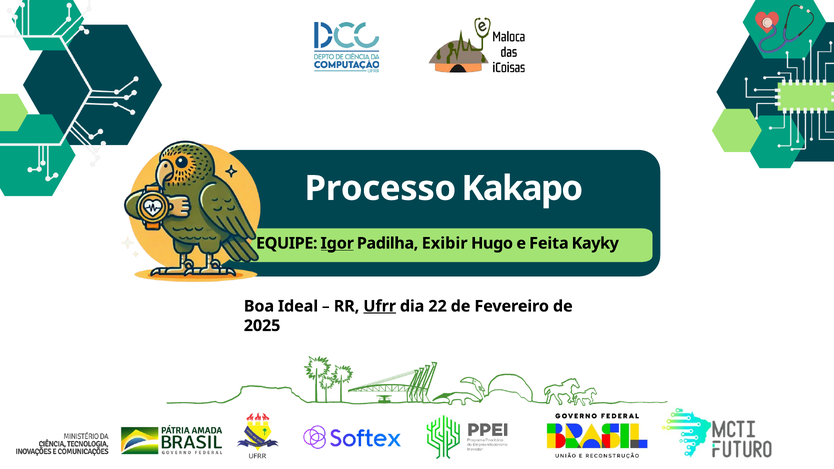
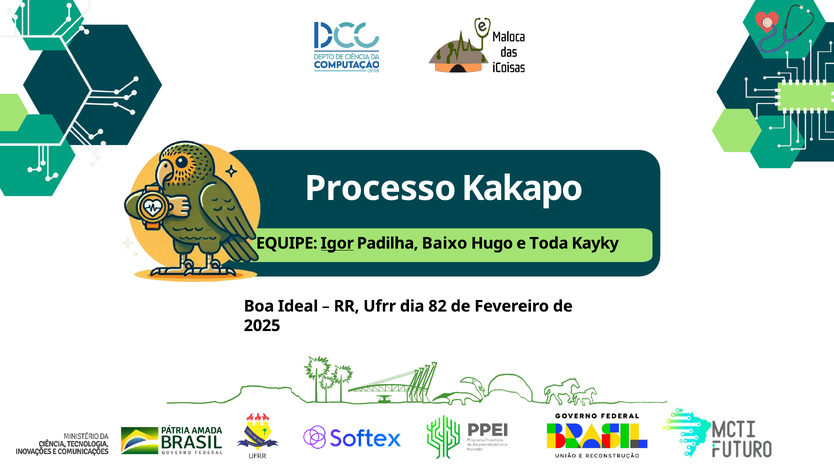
Exibir: Exibir -> Baixo
Feita: Feita -> Toda
Ufrr underline: present -> none
22: 22 -> 82
